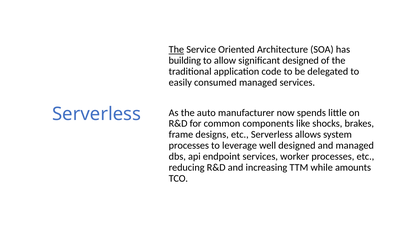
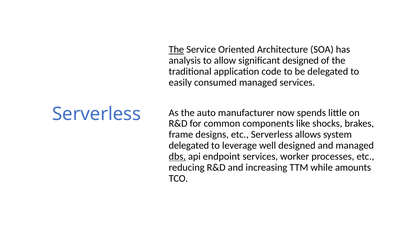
building: building -> analysis
processes at (189, 146): processes -> delegated
dbs underline: none -> present
